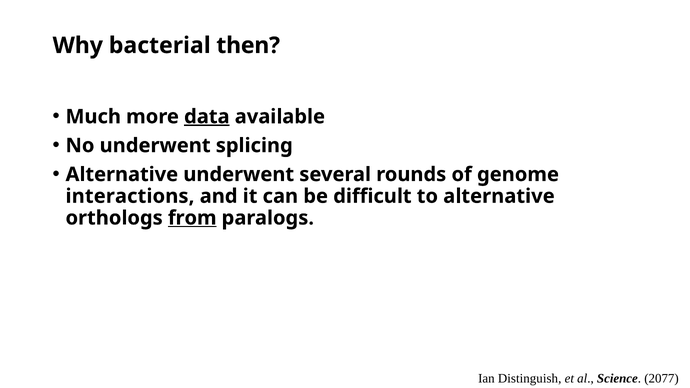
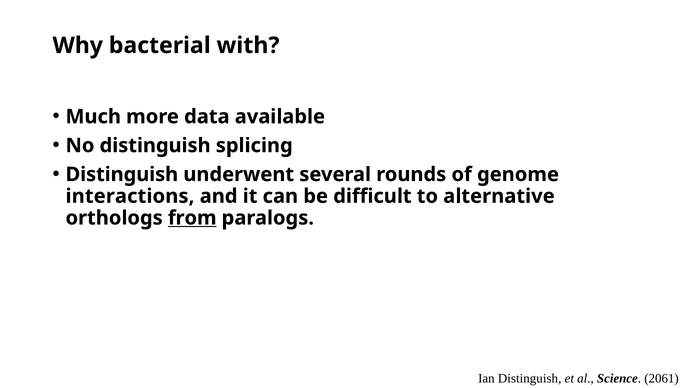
then: then -> with
data underline: present -> none
No underwent: underwent -> distinguish
Alternative at (122, 175): Alternative -> Distinguish
2077: 2077 -> 2061
